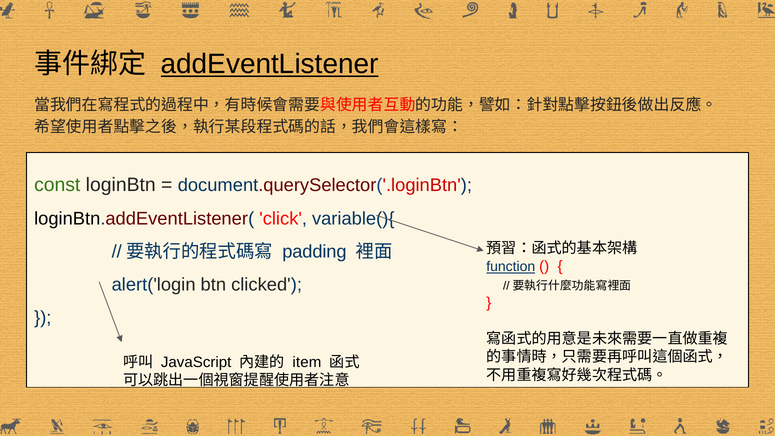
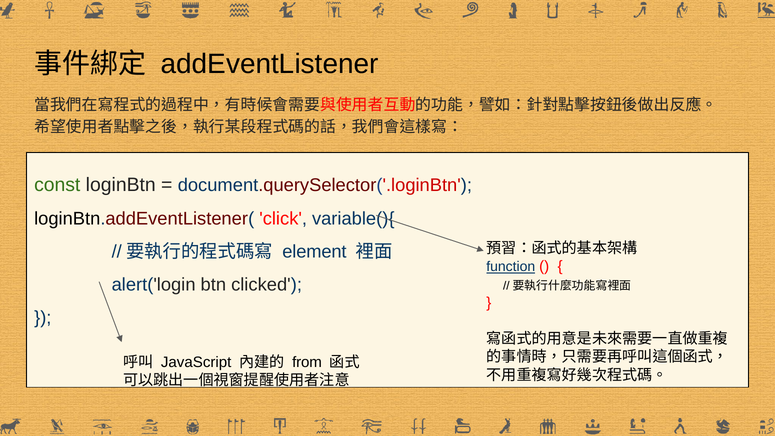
addEventListener underline: present -> none
padding: padding -> element
item: item -> from
